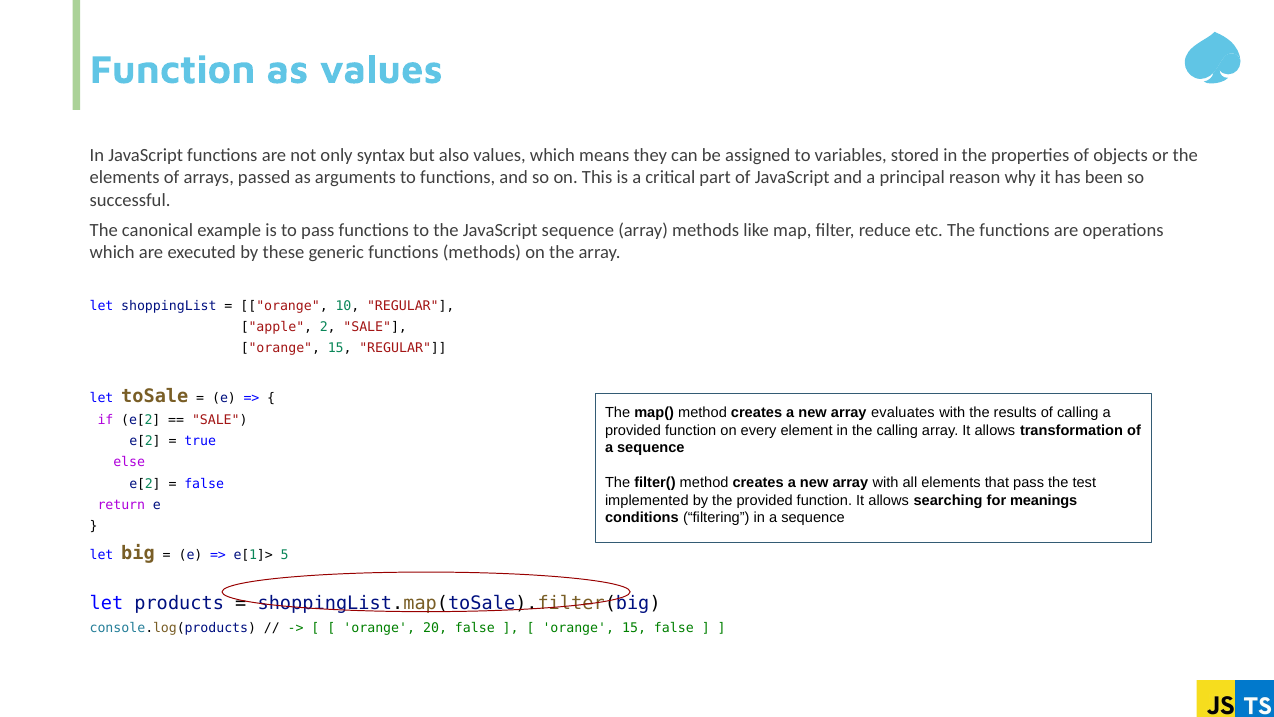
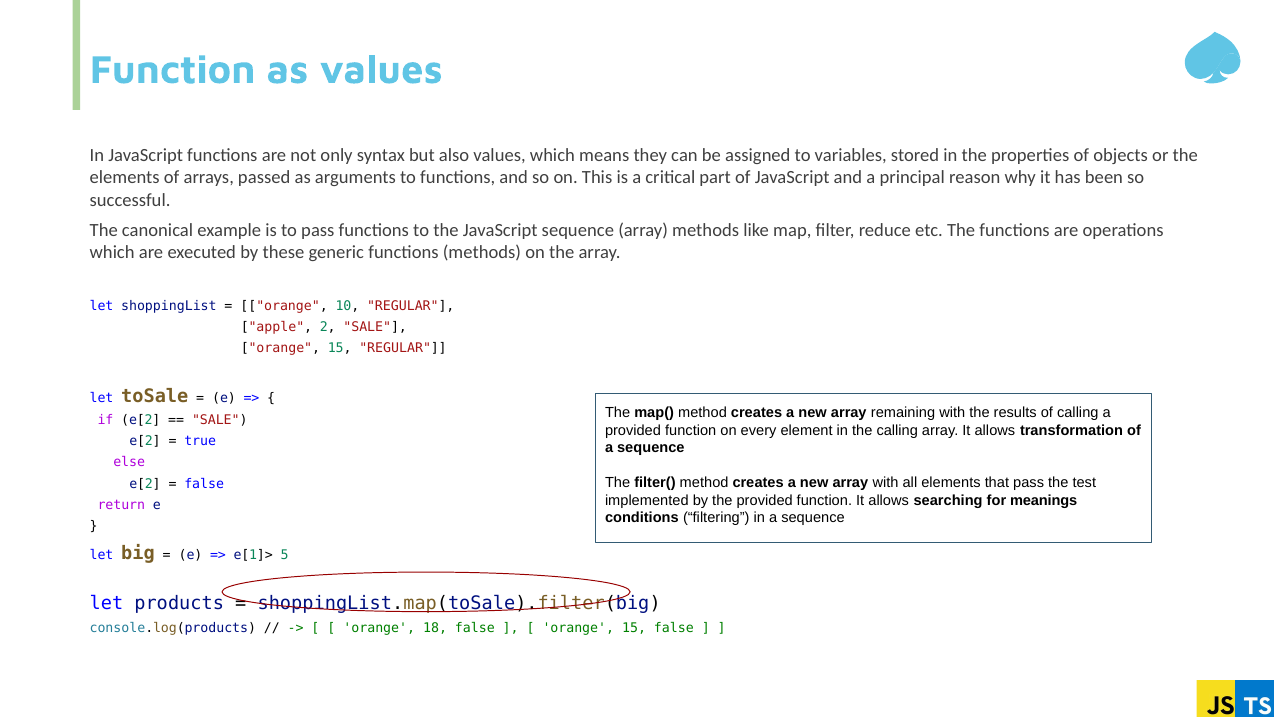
evaluates: evaluates -> remaining
20: 20 -> 18
